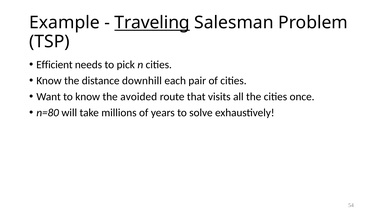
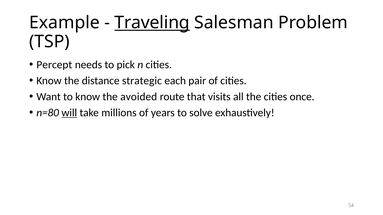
Efficient: Efficient -> Percept
downhill: downhill -> strategic
will underline: none -> present
